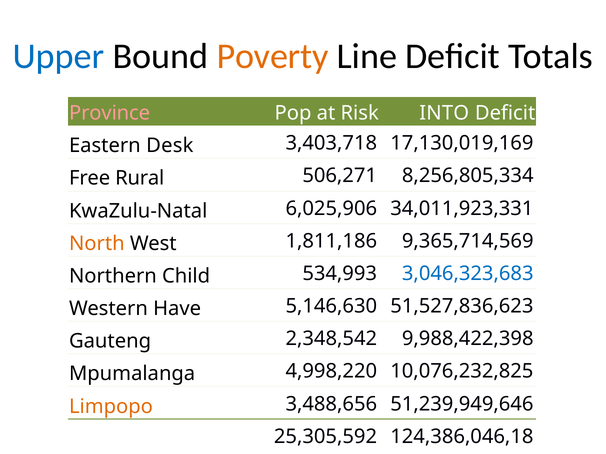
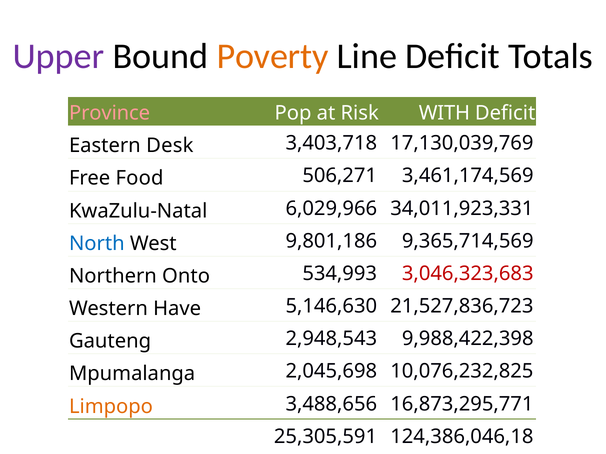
Upper colour: blue -> purple
INTO: INTO -> WITH
17,130,019,169: 17,130,019,169 -> 17,130,039,769
Rural: Rural -> Food
8,256,805,334: 8,256,805,334 -> 3,461,174,569
6,025,906: 6,025,906 -> 6,029,966
North colour: orange -> blue
1,811,186: 1,811,186 -> 9,801,186
Child: Child -> Onto
3,046,323,683 colour: blue -> red
51,527,836,623: 51,527,836,623 -> 21,527,836,723
2,348,542: 2,348,542 -> 2,948,543
4,998,220: 4,998,220 -> 2,045,698
51,239,949,646: 51,239,949,646 -> 16,873,295,771
25,305,592: 25,305,592 -> 25,305,591
